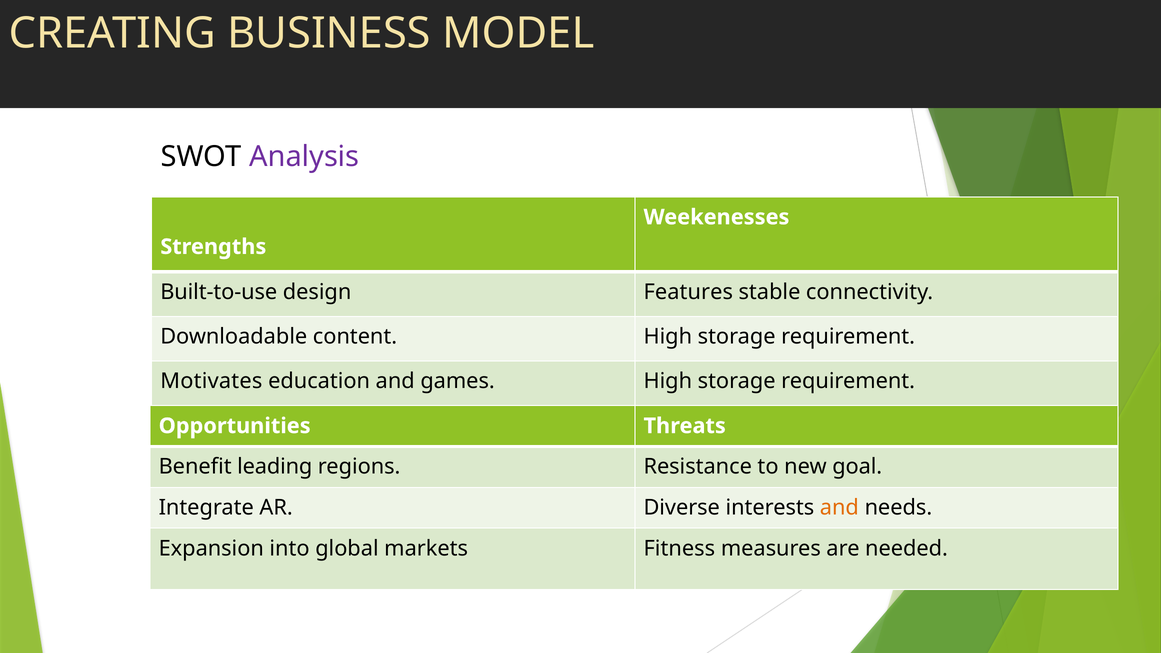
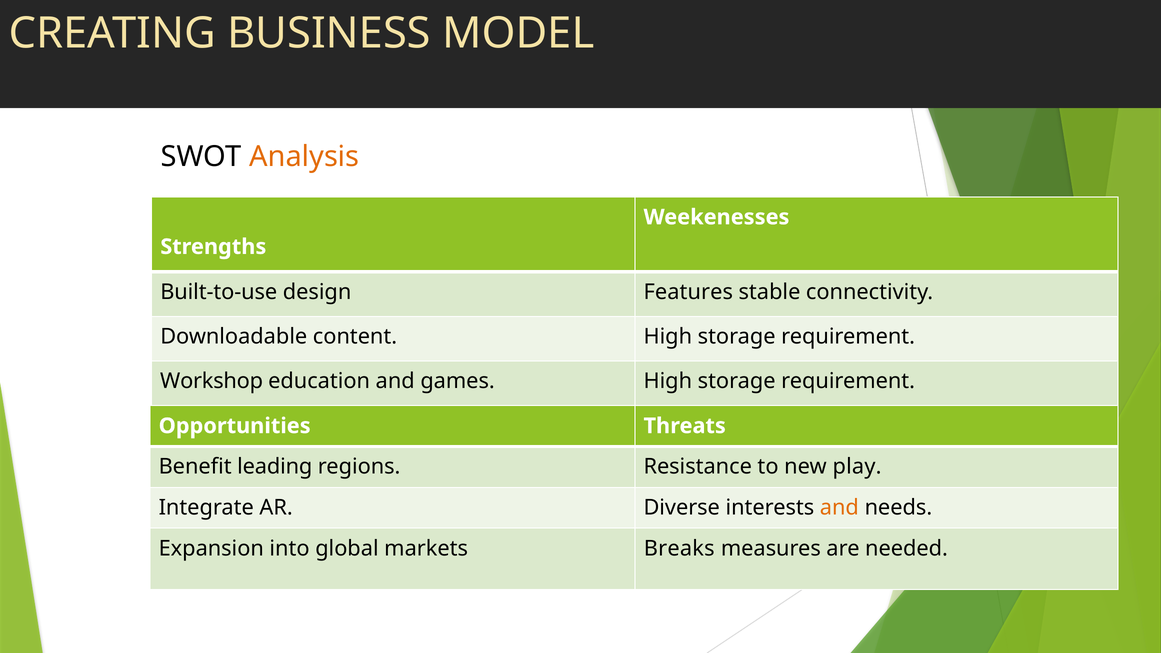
Analysis colour: purple -> orange
Motivates: Motivates -> Workshop
goal: goal -> play
Fitness: Fitness -> Breaks
